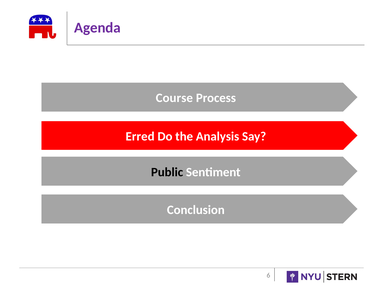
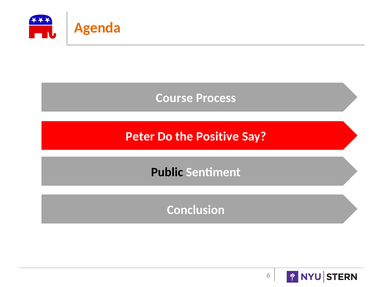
Agenda colour: purple -> orange
Erred: Erred -> Peter
Analysis: Analysis -> Positive
